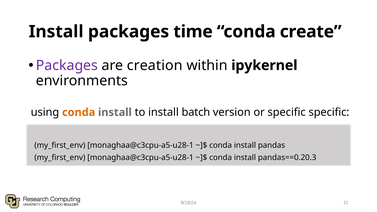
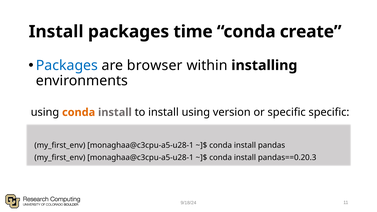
Packages at (67, 65) colour: purple -> blue
creation: creation -> browser
ipykernel: ipykernel -> installing
install batch: batch -> using
